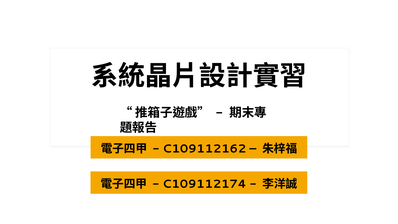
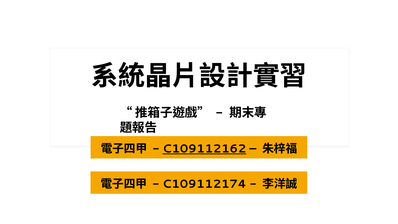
C109112162 underline: none -> present
